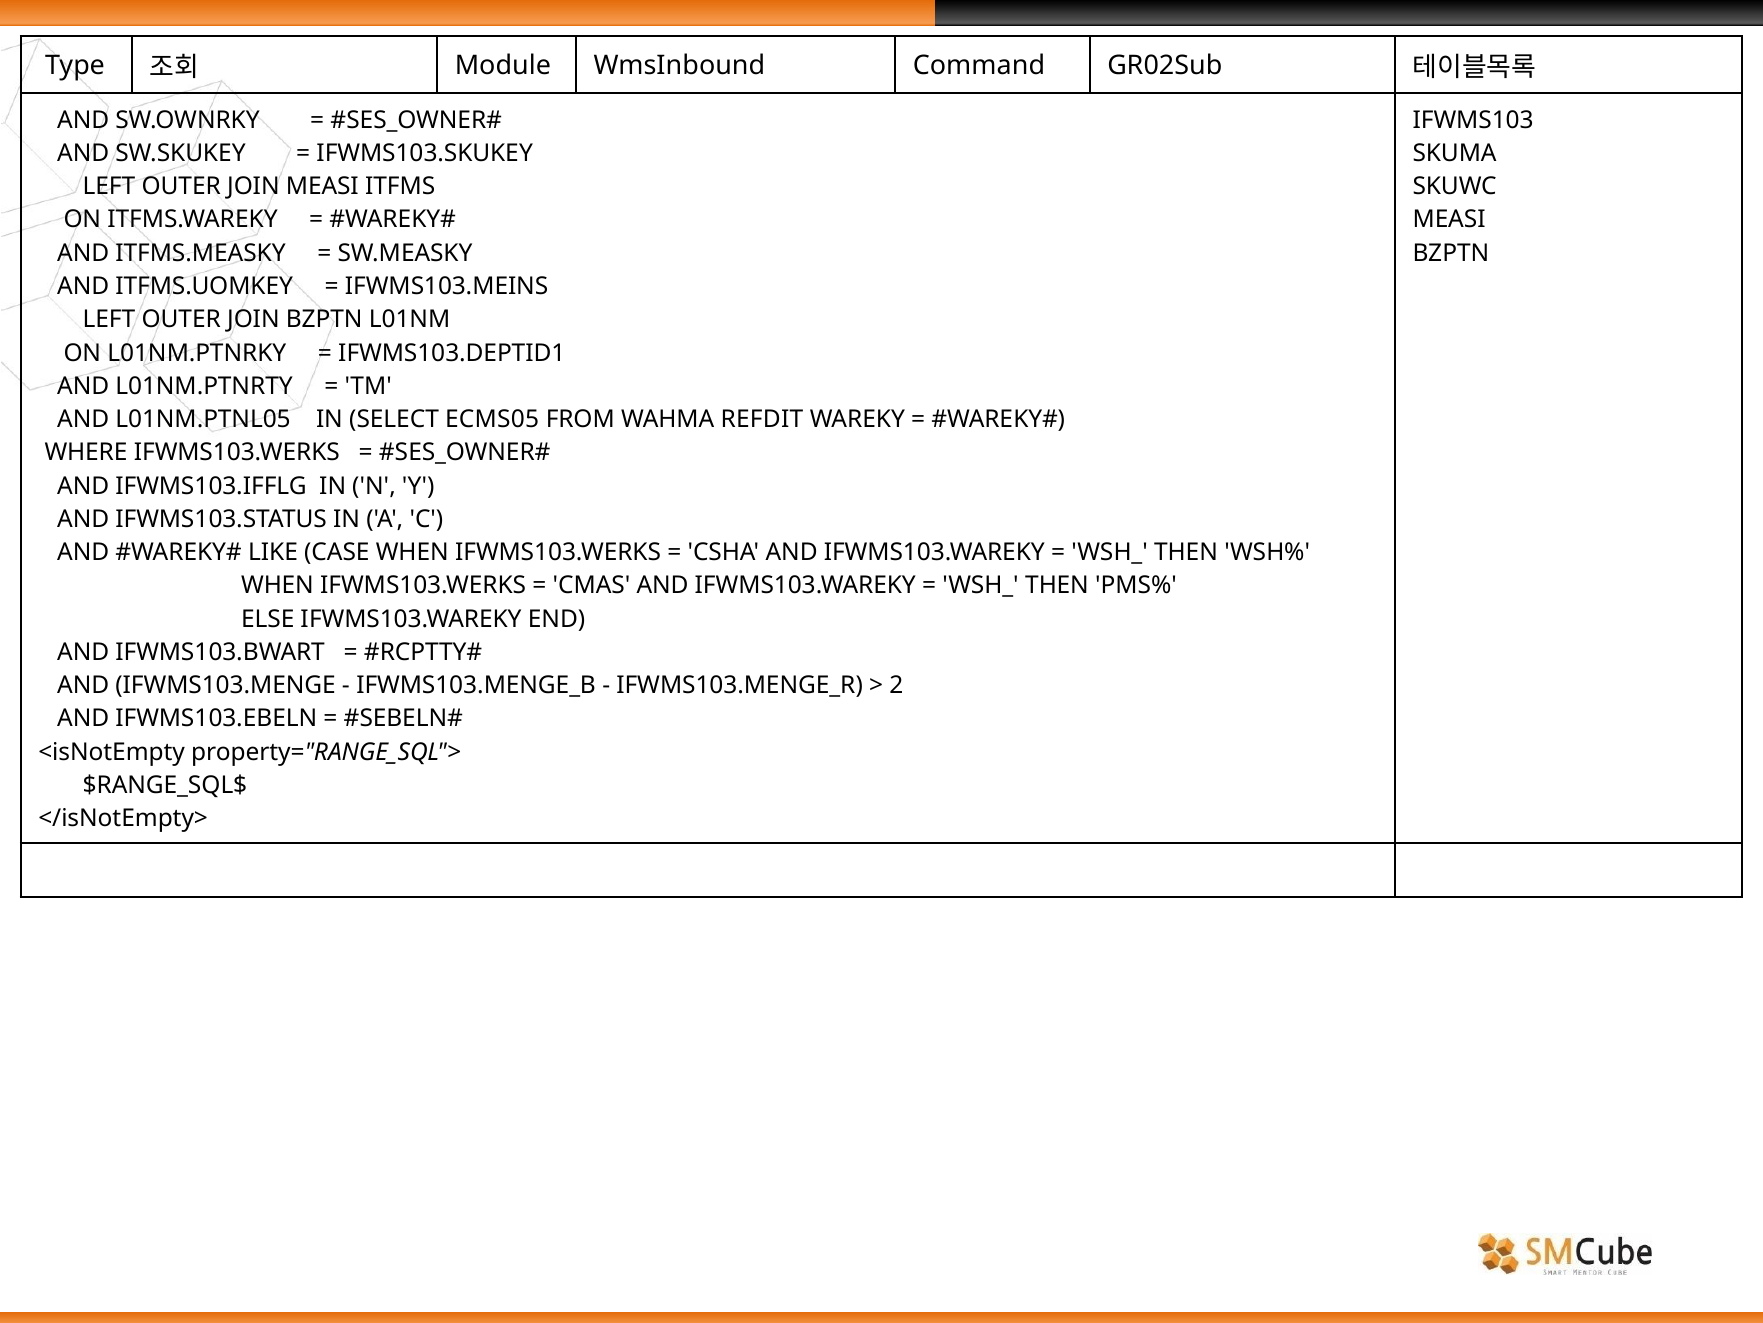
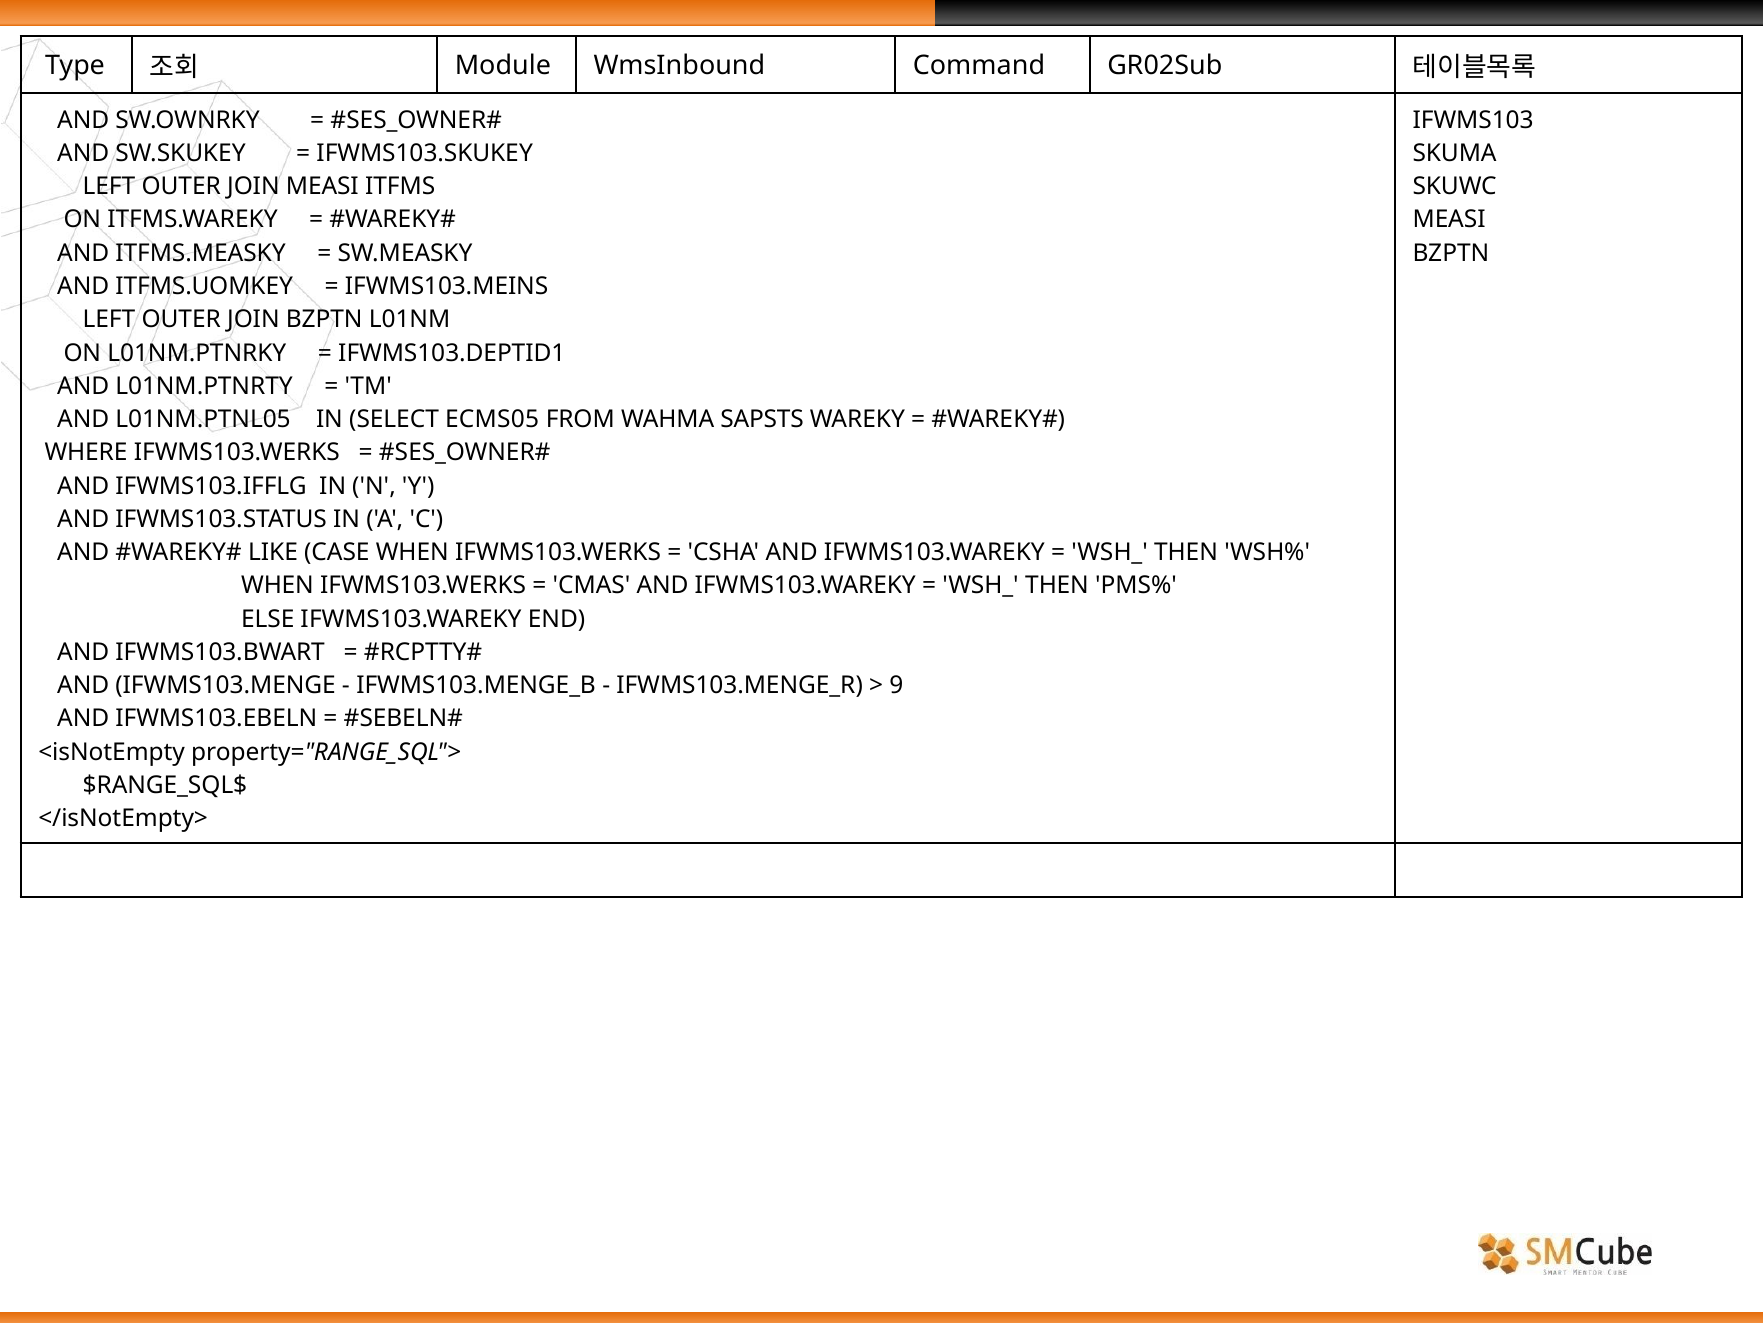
REFDIT: REFDIT -> SAPSTS
2: 2 -> 9
